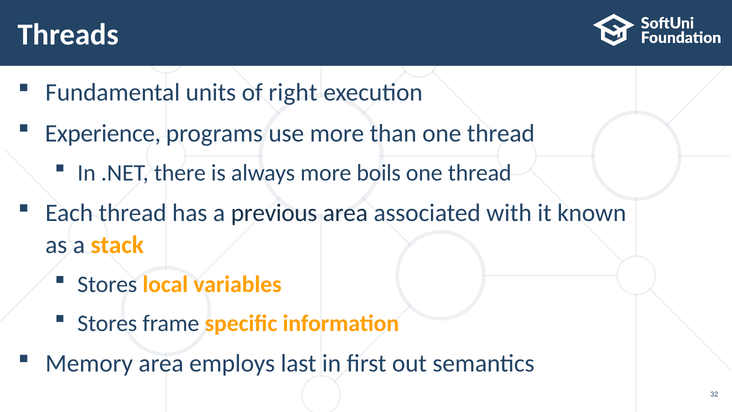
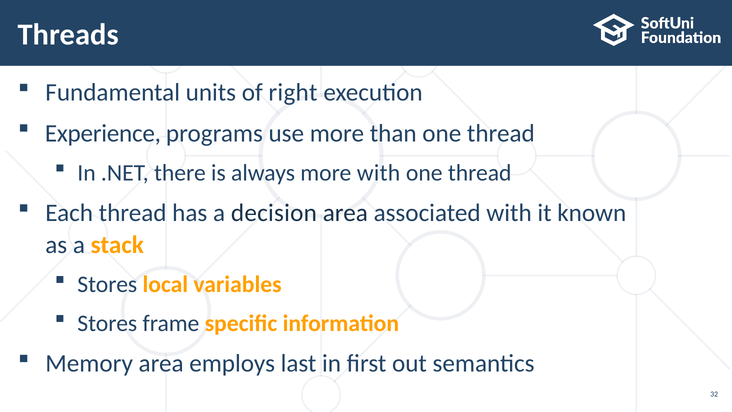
more boils: boils -> with
previous: previous -> decision
